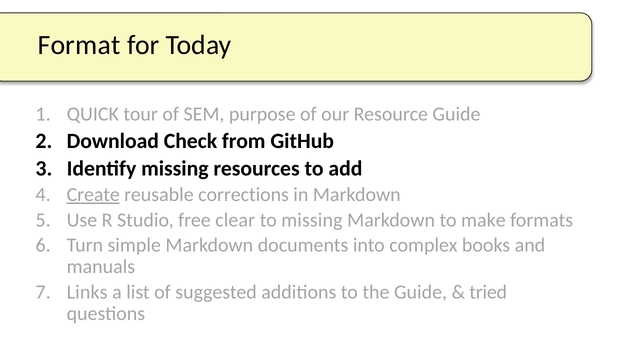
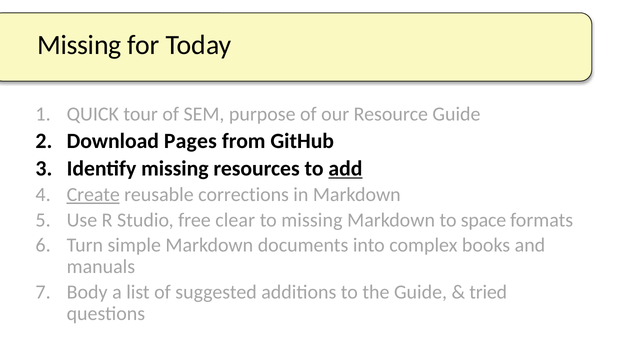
Format at (79, 45): Format -> Missing
Check: Check -> Pages
add underline: none -> present
make: make -> space
Links: Links -> Body
